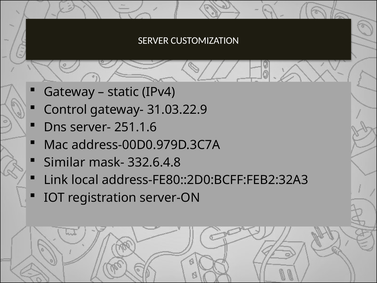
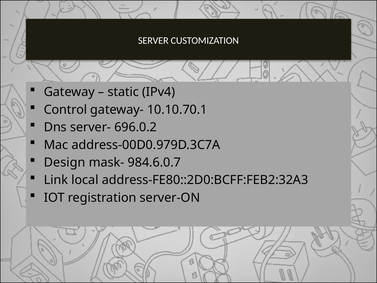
31.03.22.9: 31.03.22.9 -> 10.10.70.1
251.1.6: 251.1.6 -> 696.0.2
Similar: Similar -> Design
332.6.4.8: 332.6.4.8 -> 984.6.0.7
